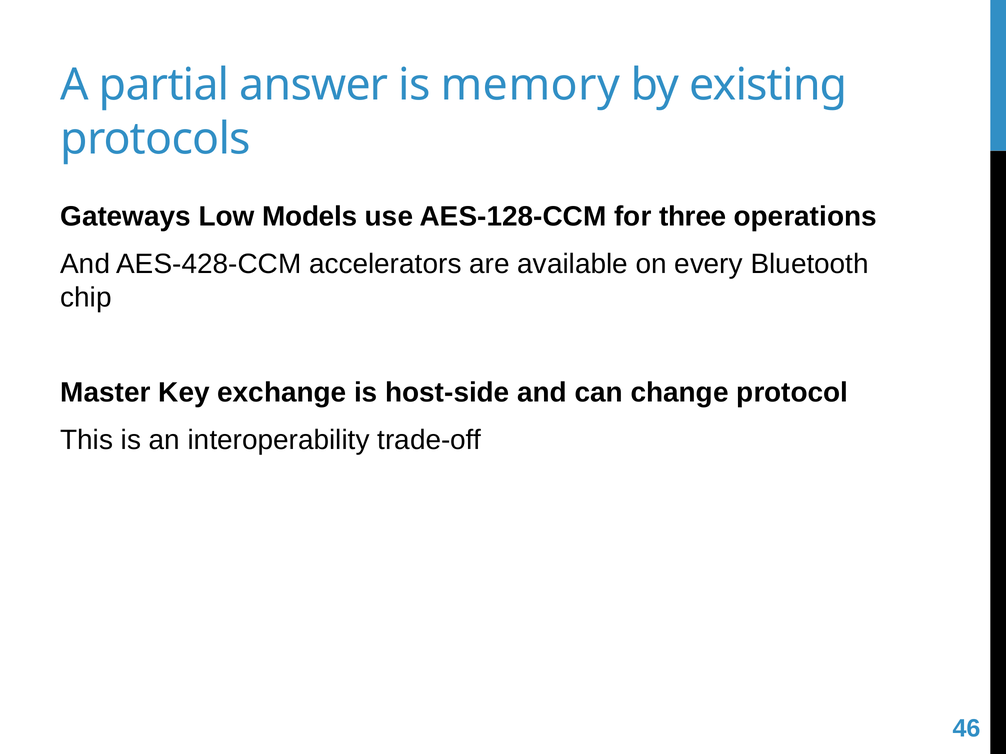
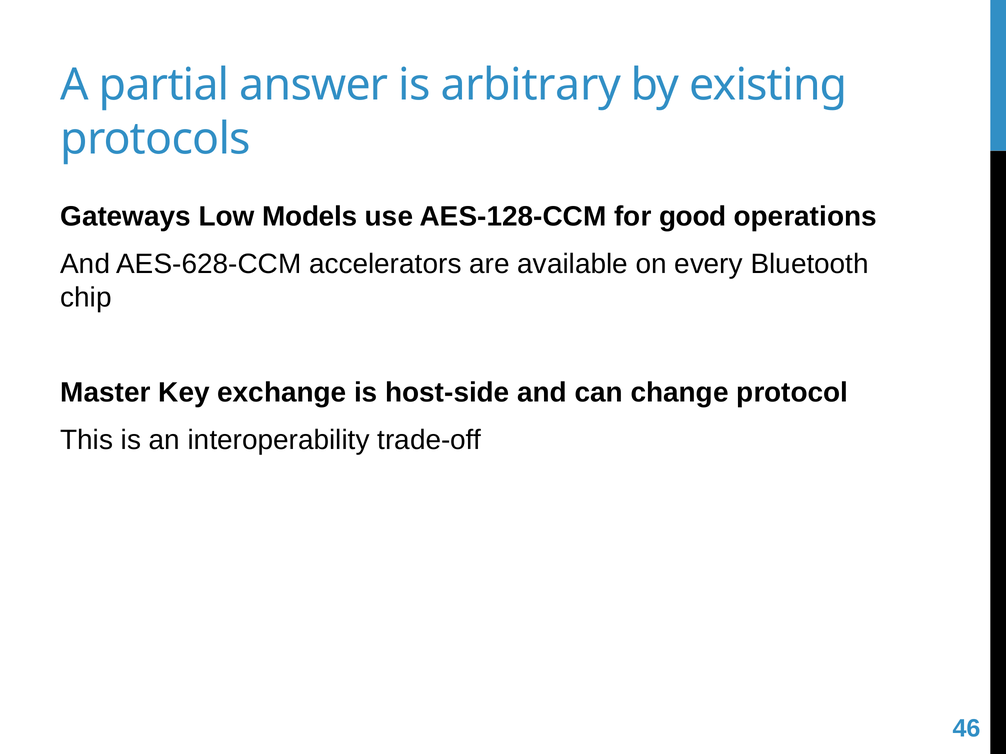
memory: memory -> arbitrary
three: three -> good
AES-428-CCM: AES-428-CCM -> AES-628-CCM
